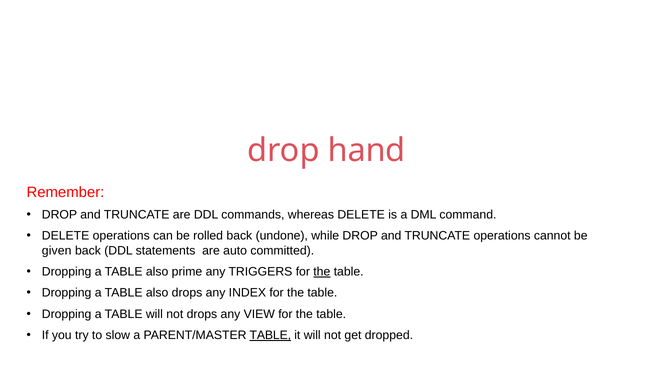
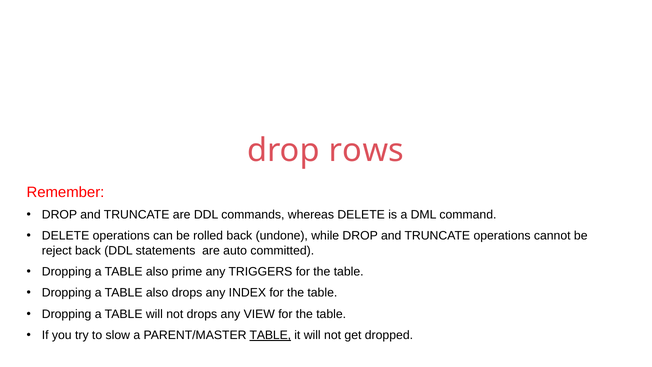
hand: hand -> rows
given: given -> reject
the at (322, 272) underline: present -> none
